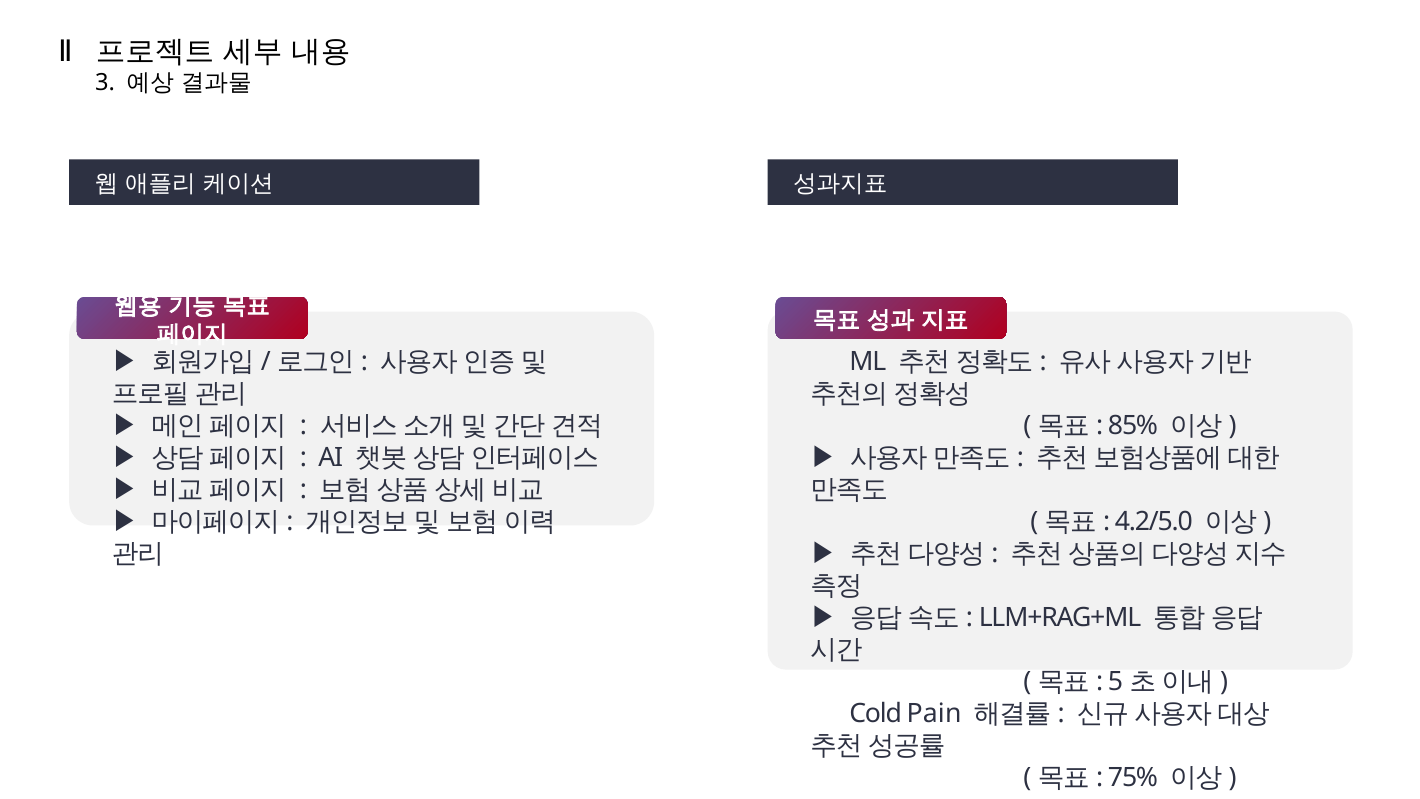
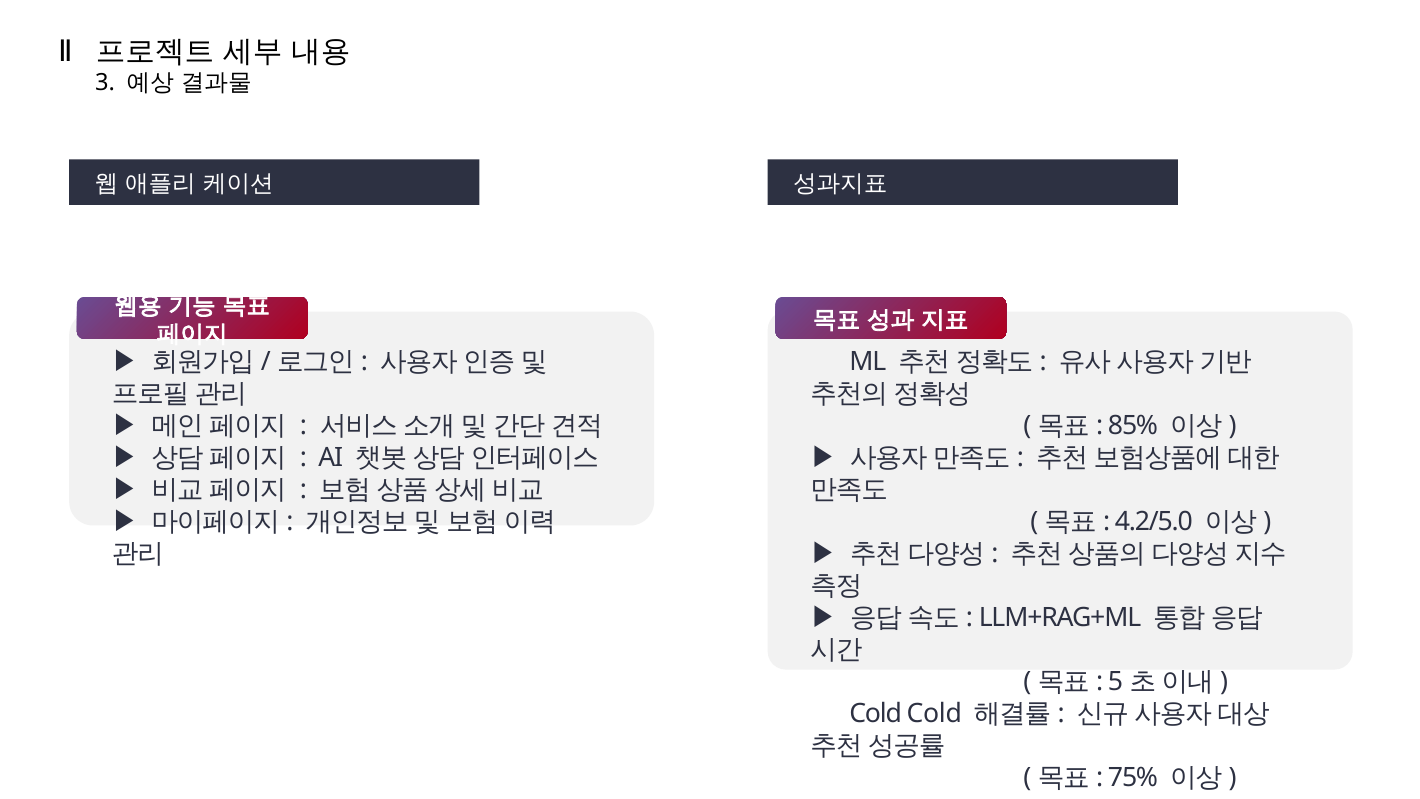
Cold Pain: Pain -> Cold
